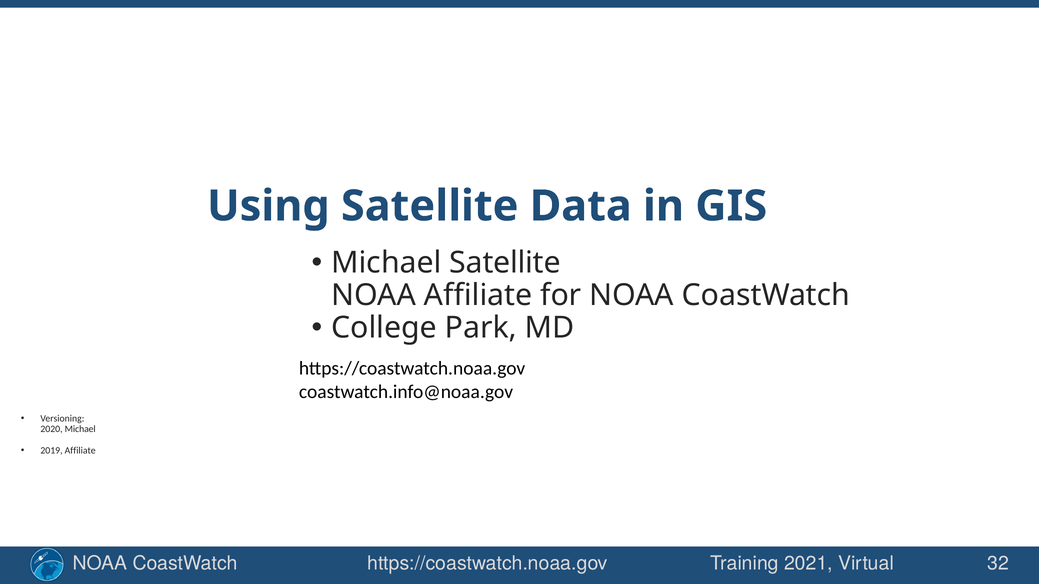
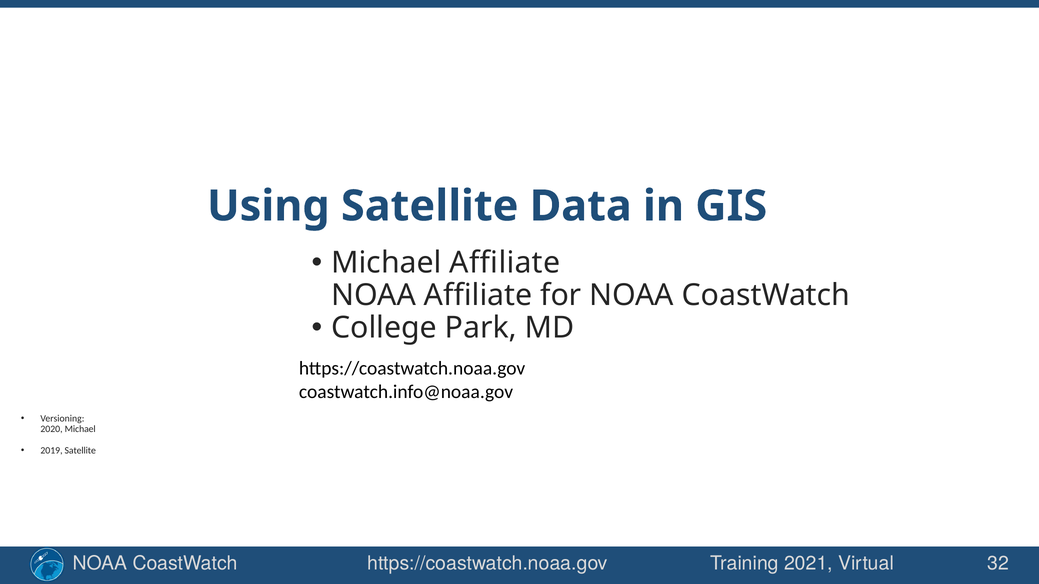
Michael Satellite: Satellite -> Affiliate
2019 Affiliate: Affiliate -> Satellite
